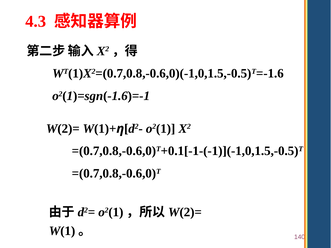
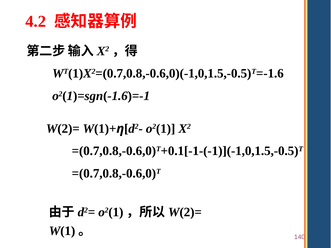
4.3: 4.3 -> 4.2
